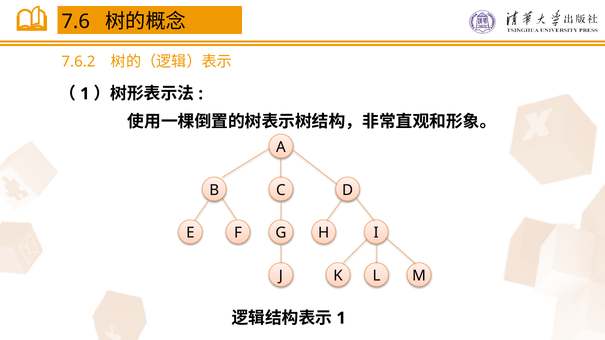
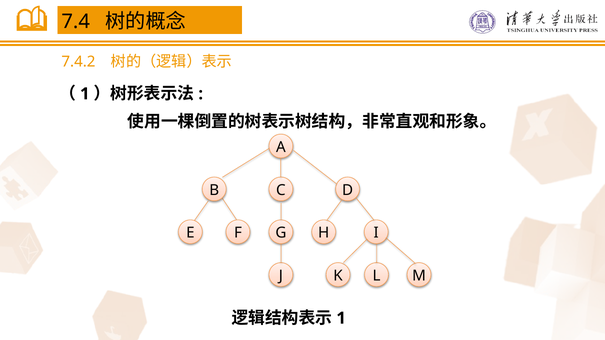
7.6: 7.6 -> 7.4
7.6.2: 7.6.2 -> 7.4.2
